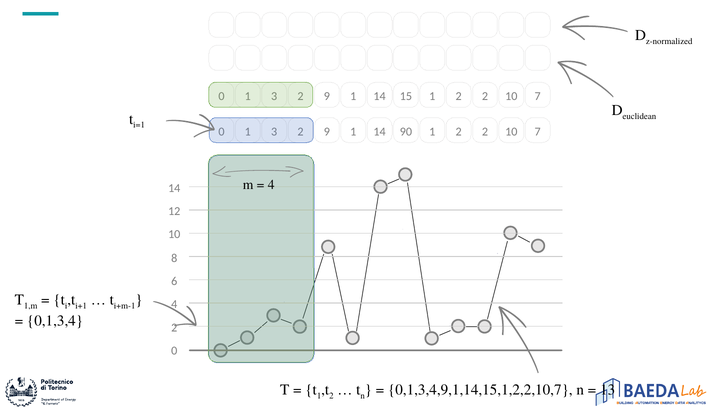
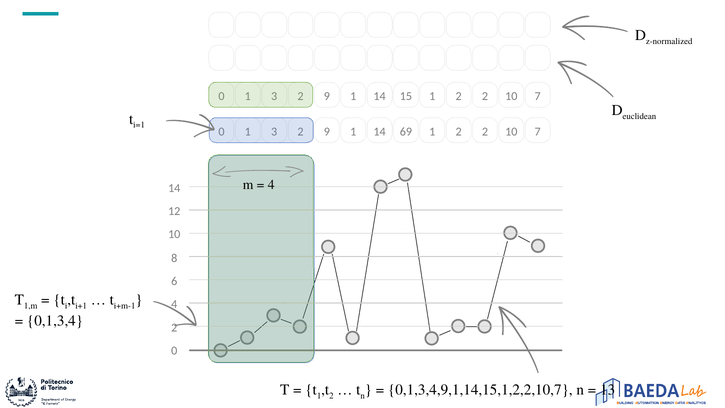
90: 90 -> 69
